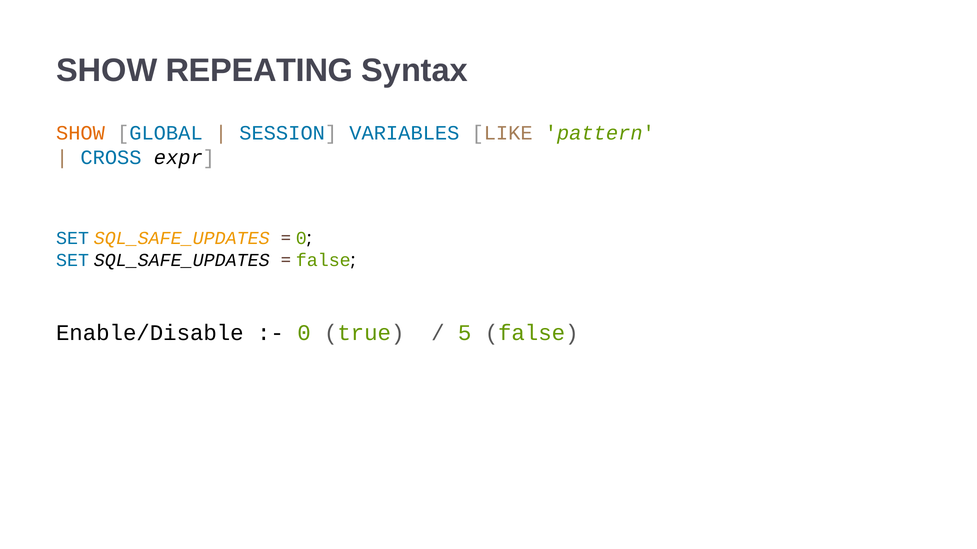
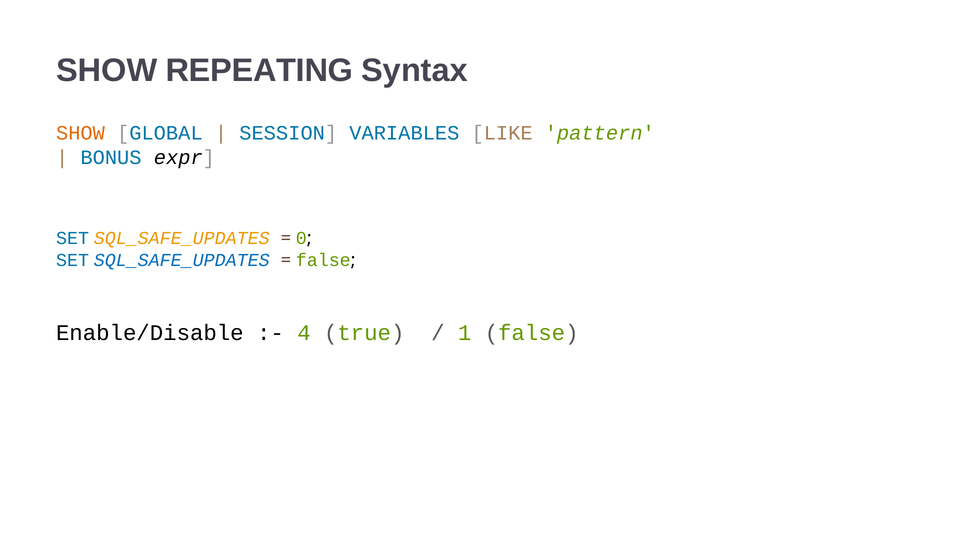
CROSS: CROSS -> BONUS
SQL_SAFE_UPDATES at (182, 261) colour: black -> blue
0 at (304, 333): 0 -> 4
5: 5 -> 1
